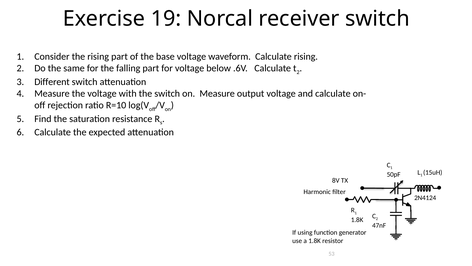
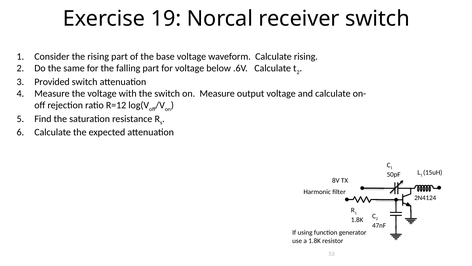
Different: Different -> Provided
R=10: R=10 -> R=12
